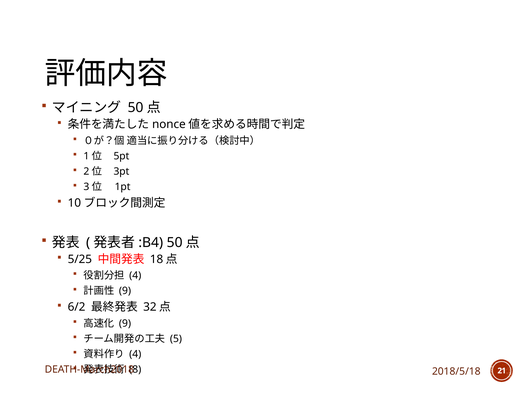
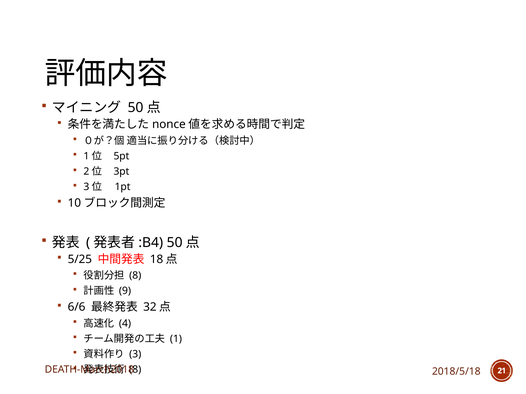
4 at (135, 276): 4 -> 8
6/2: 6/2 -> 6/6
9 at (125, 324): 9 -> 4
5: 5 -> 1
4 at (135, 355): 4 -> 3
